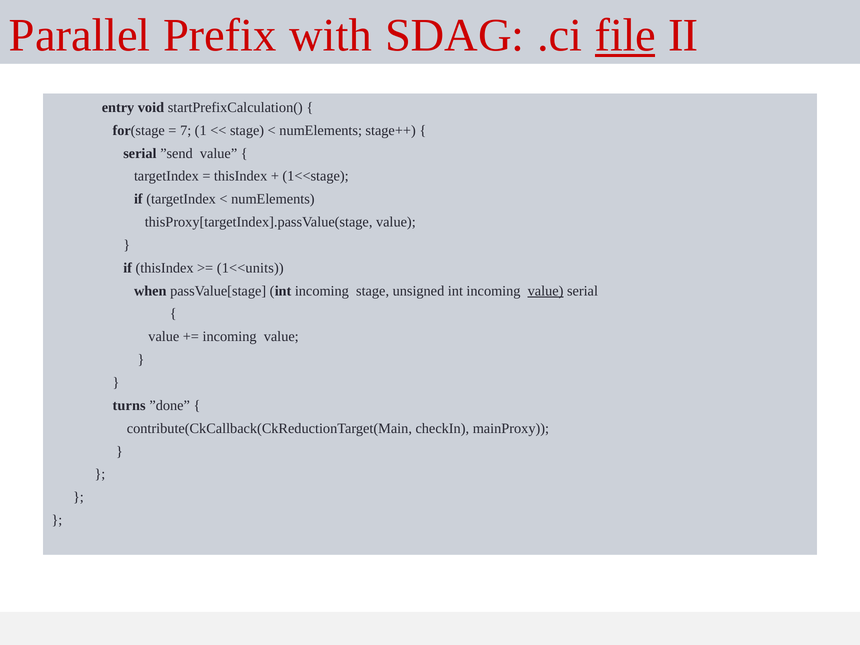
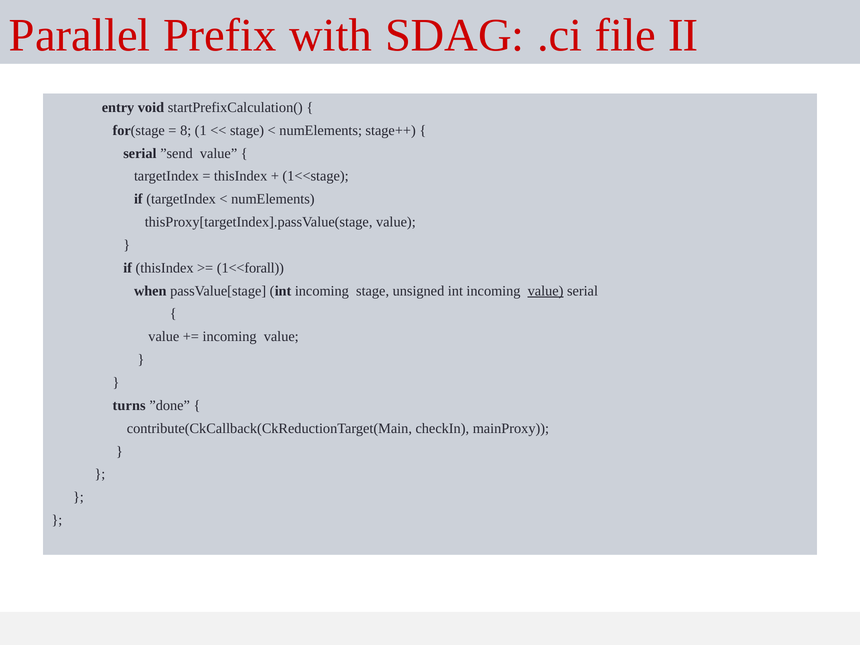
file underline: present -> none
7: 7 -> 8
1<<units: 1<<units -> 1<<forall
